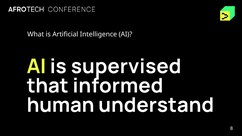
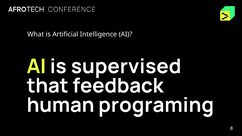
informed: informed -> feedback
understand: understand -> programing
